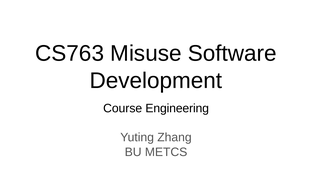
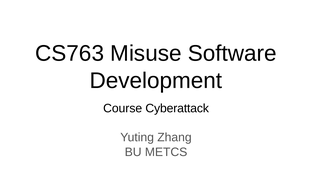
Engineering: Engineering -> Cyberattack
